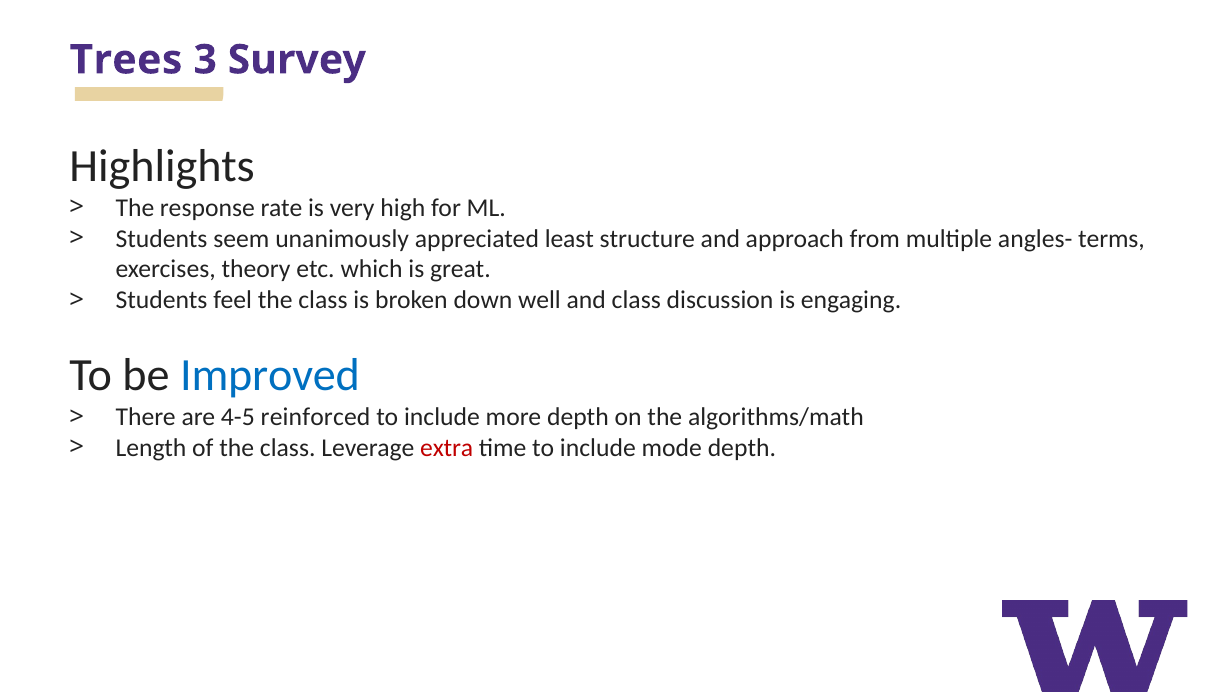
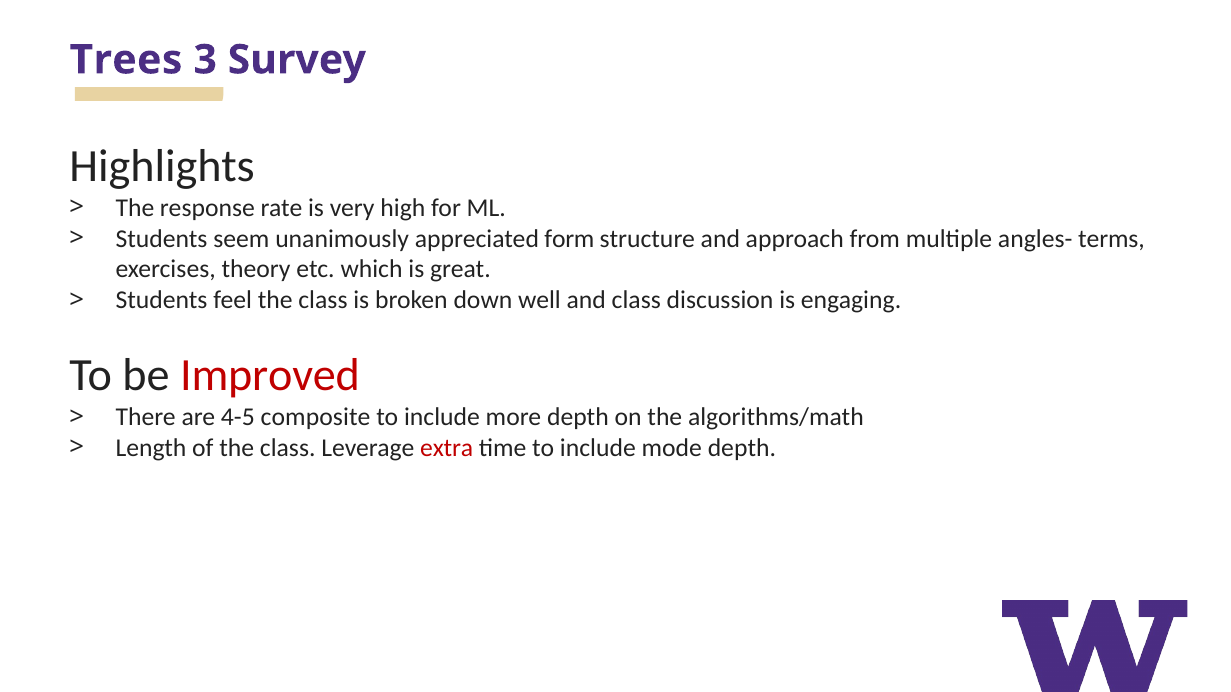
least: least -> form
Improved colour: blue -> red
reinforced: reinforced -> composite
